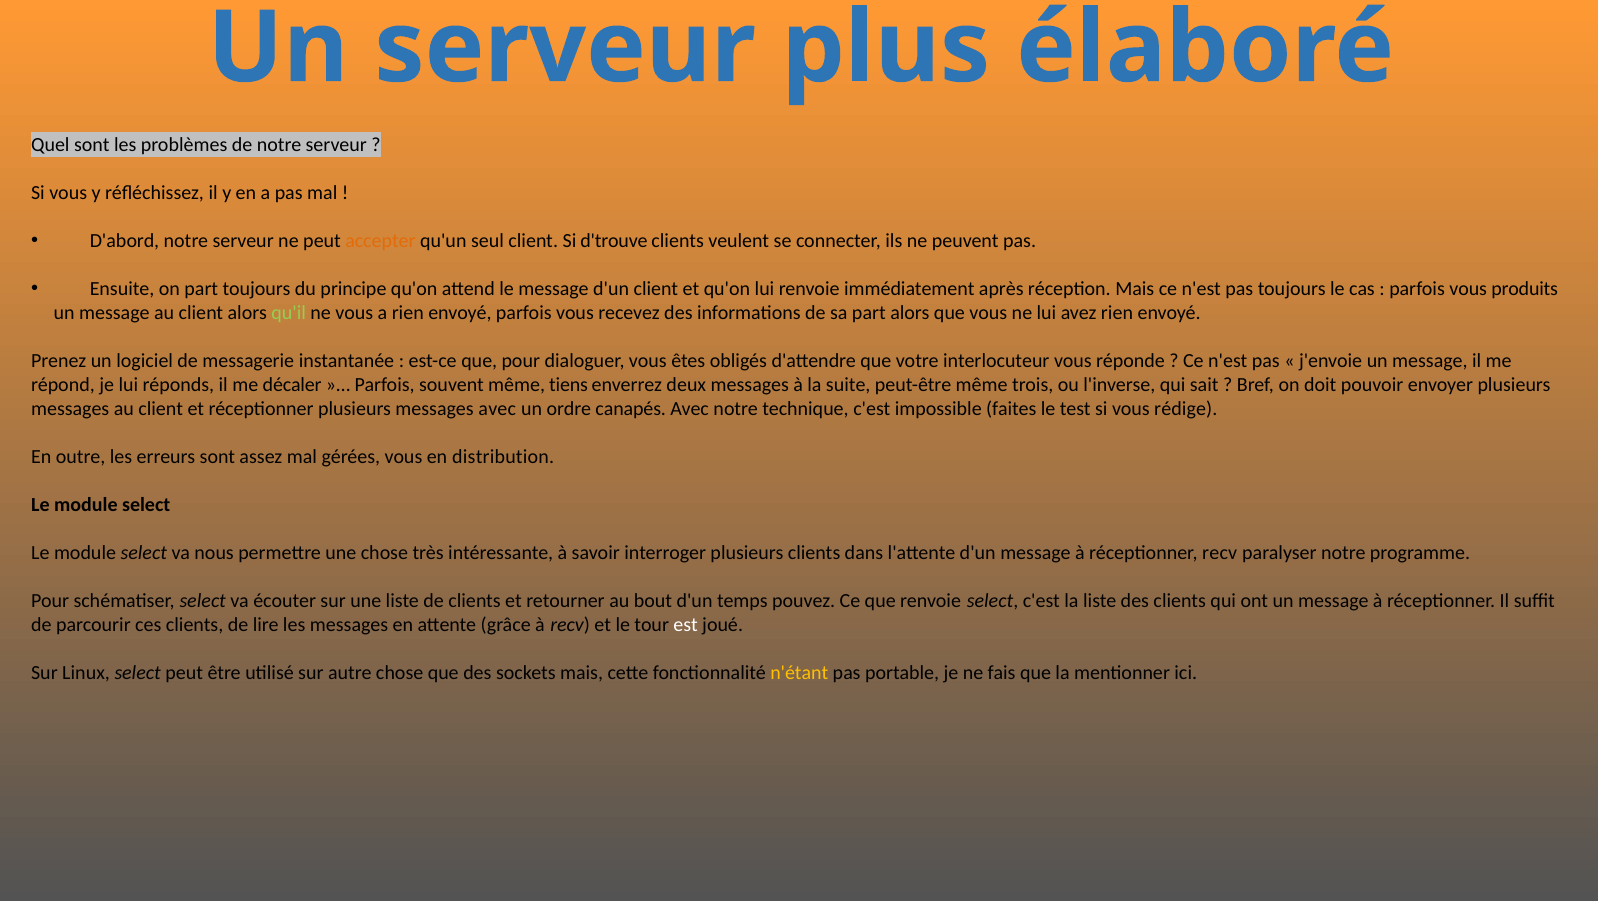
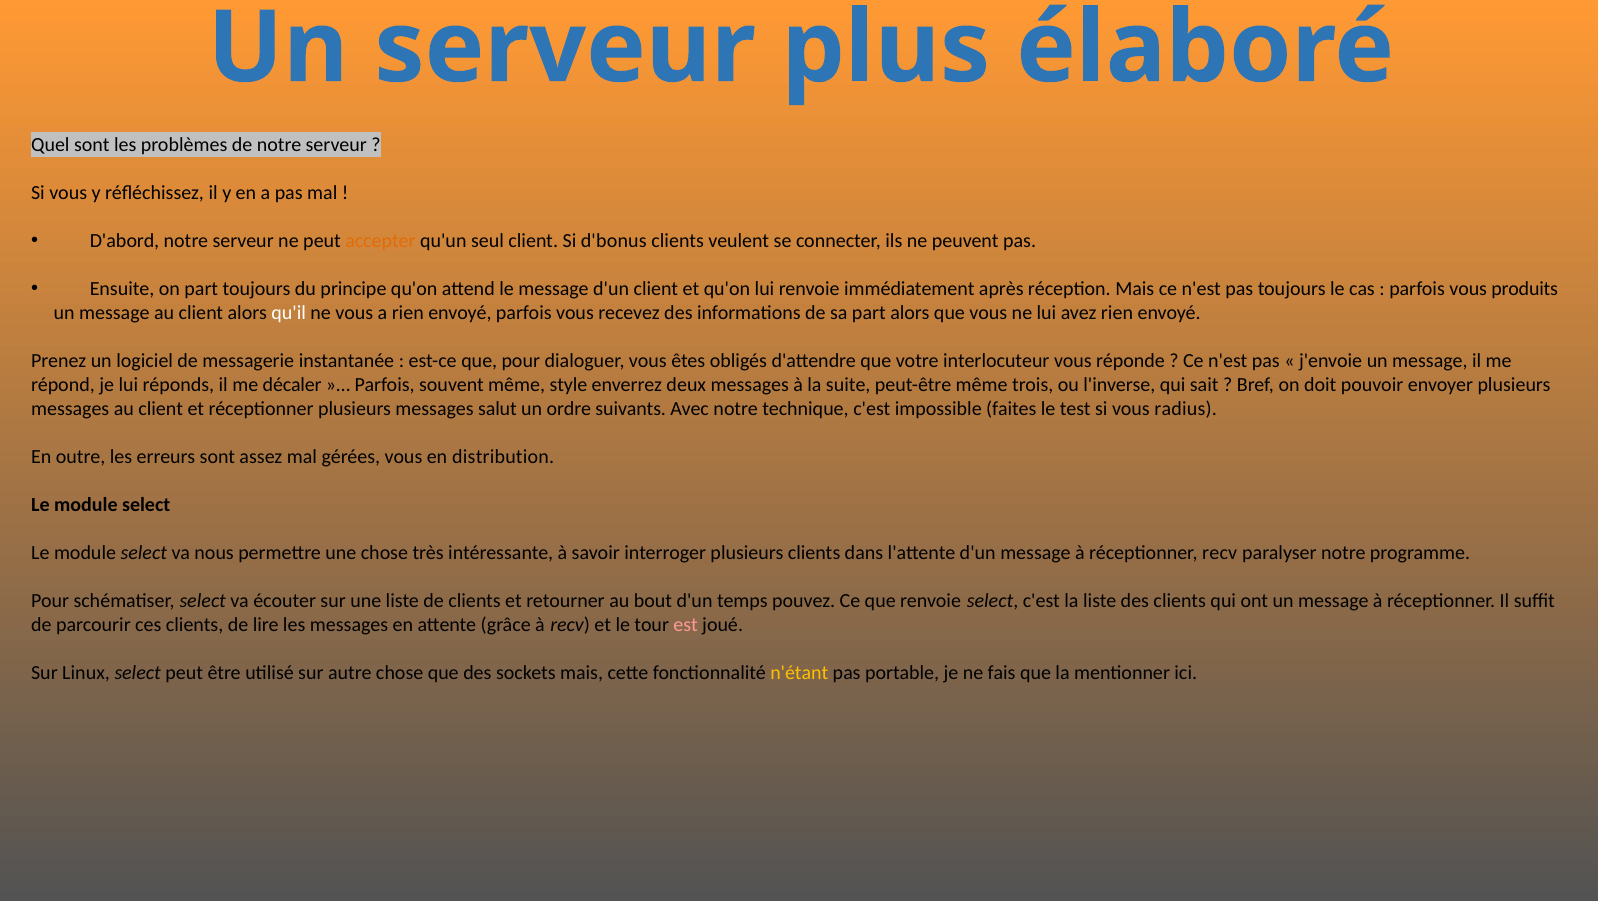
d'trouve: d'trouve -> d'bonus
qu'il colour: light green -> white
tiens: tiens -> style
messages avec: avec -> salut
canapés: canapés -> suivants
rédige: rédige -> radius
est colour: white -> pink
